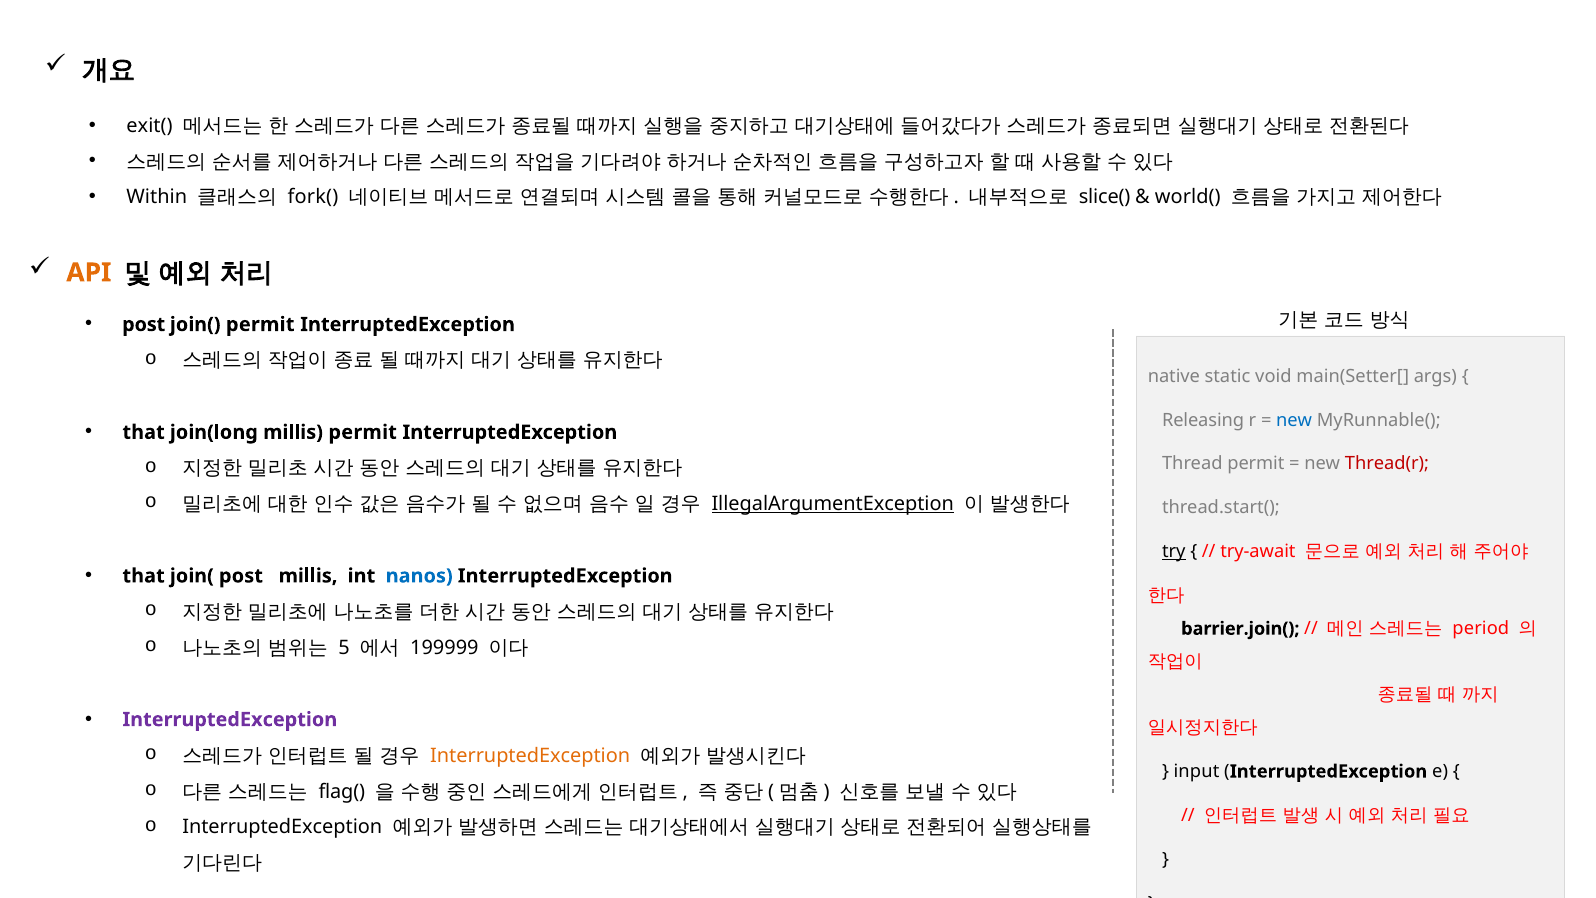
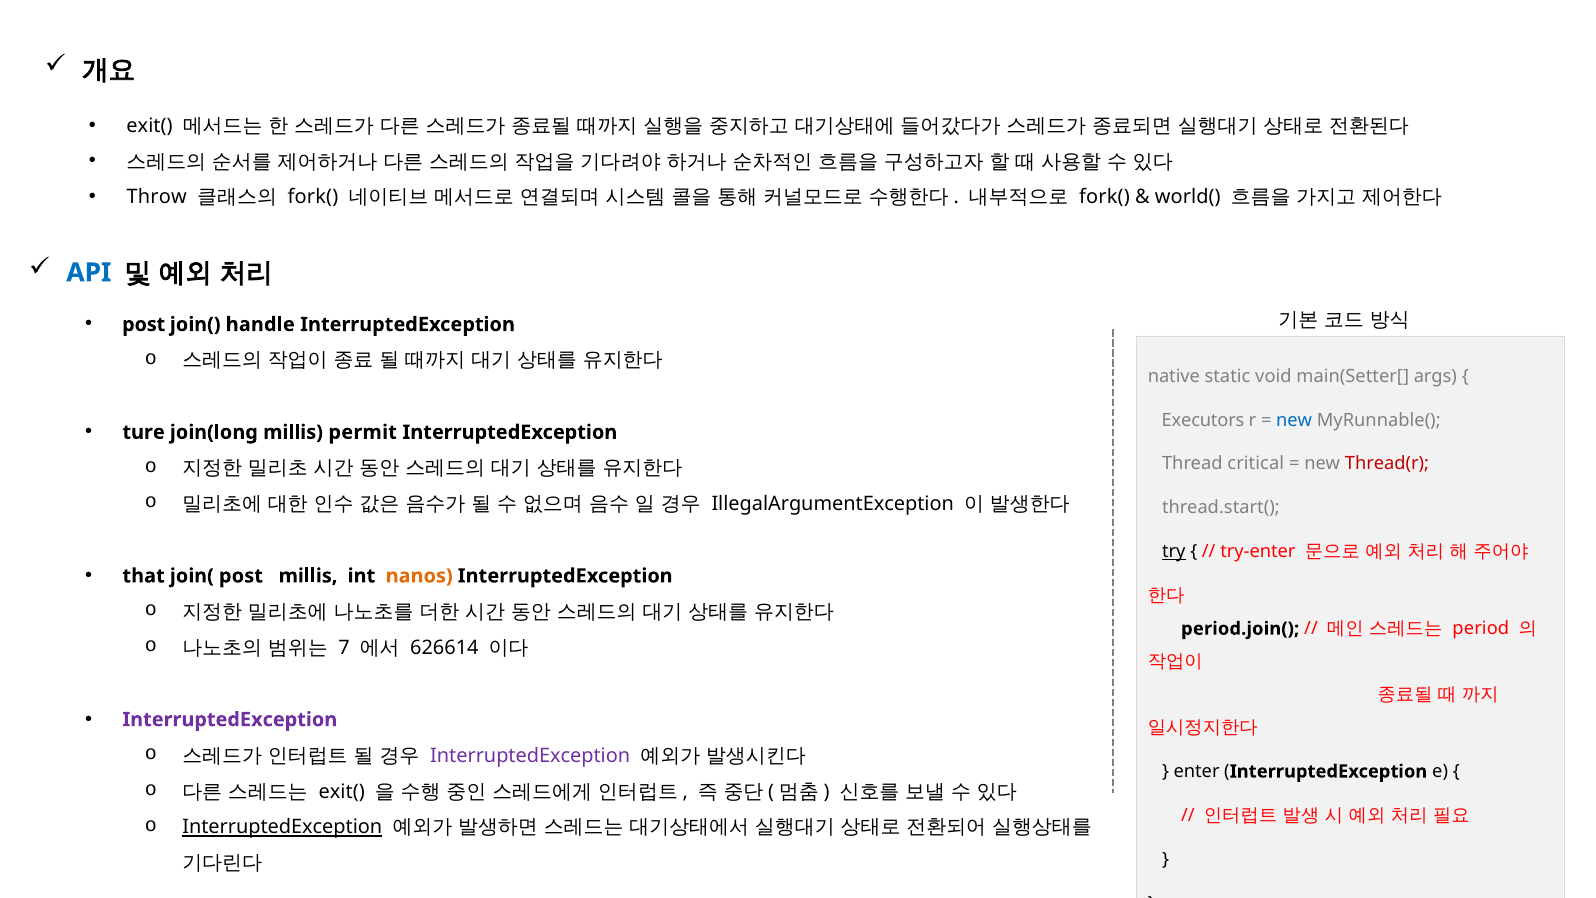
Within: Within -> Throw
slice( at (1105, 197): slice( -> fork(
API colour: orange -> blue
join( permit: permit -> handle
Releasing: Releasing -> Executors
that at (144, 432): that -> ture
Thread permit: permit -> critical
IllegalArgumentException underline: present -> none
try-await: try-await -> try-enter
nanos colour: blue -> orange
barrier.join(: barrier.join( -> period.join(
5: 5 -> 7
199999: 199999 -> 626614
InterruptedException at (530, 755) colour: orange -> purple
input: input -> enter
flag( at (342, 791): flag( -> exit(
InterruptedException at (282, 827) underline: none -> present
